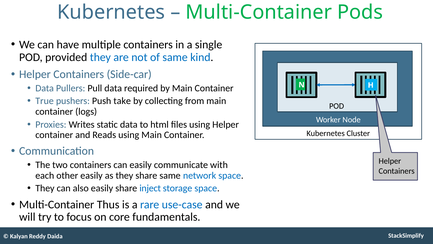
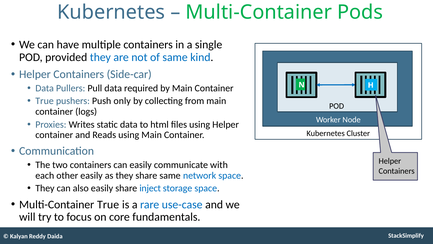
take: take -> only
Multi-Container Thus: Thus -> True
